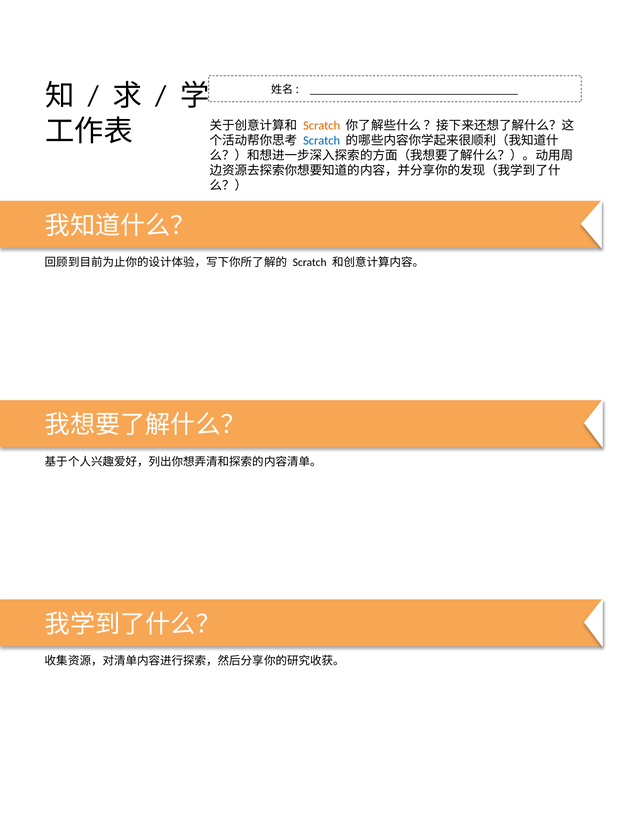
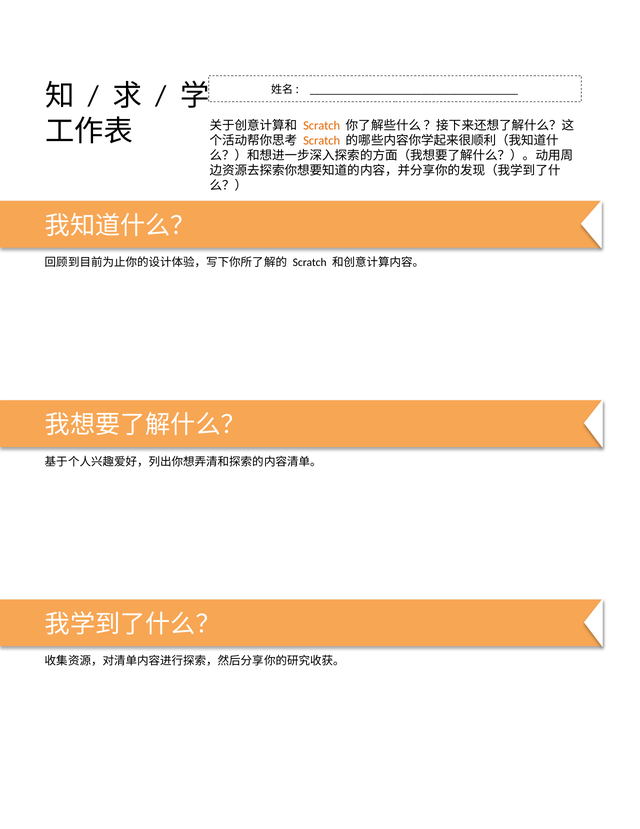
Scratch at (322, 140) colour: blue -> orange
